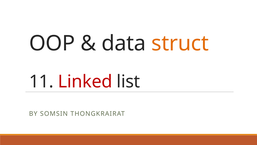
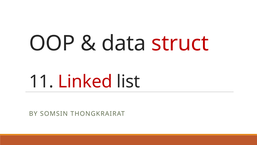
struct colour: orange -> red
